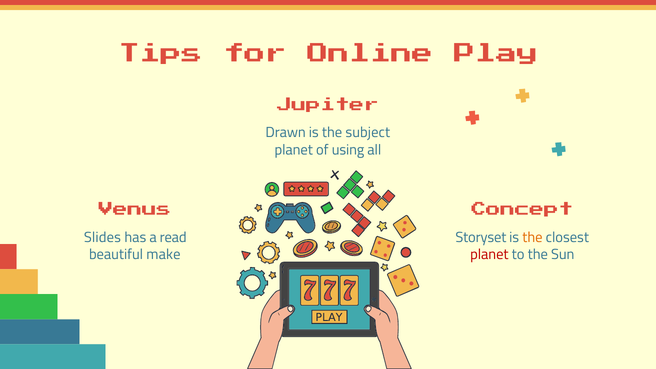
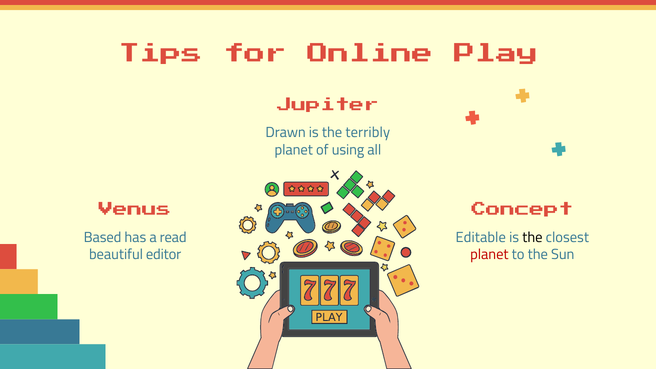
subject: subject -> terribly
Slides: Slides -> Based
Storyset: Storyset -> Editable
the at (532, 237) colour: orange -> black
make: make -> editor
